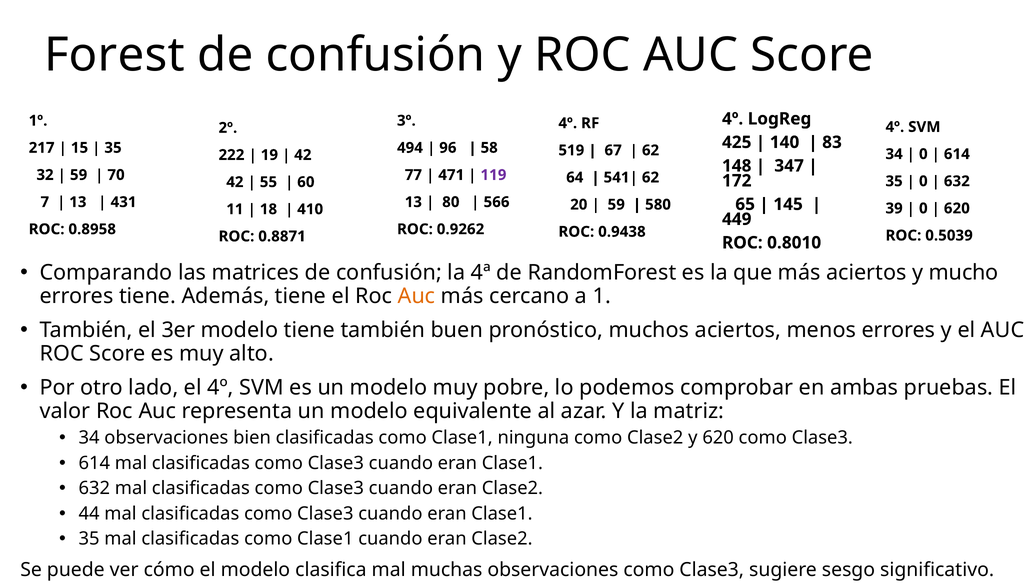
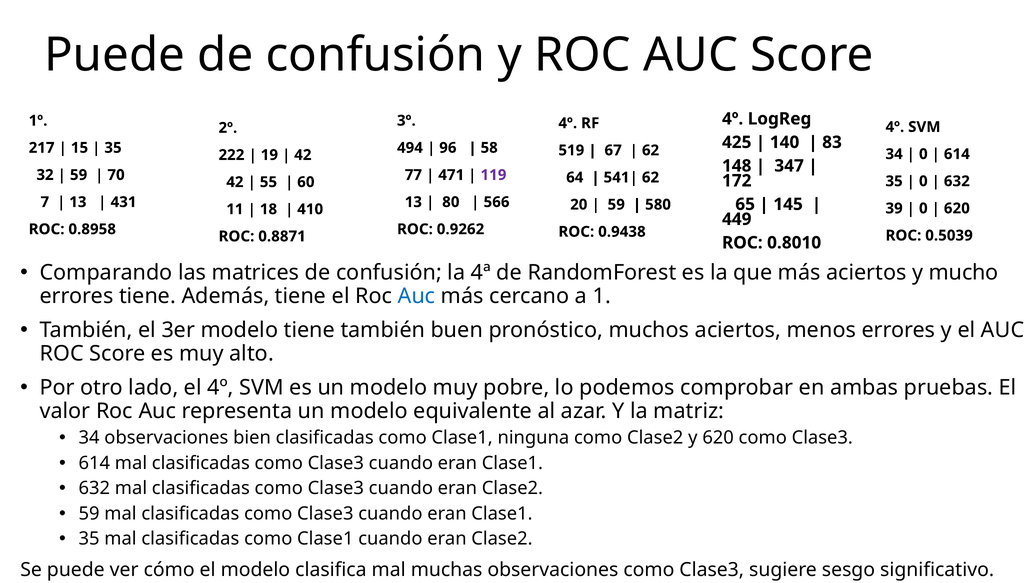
Forest at (114, 55): Forest -> Puede
Auc at (417, 296) colour: orange -> blue
44 at (89, 513): 44 -> 59
